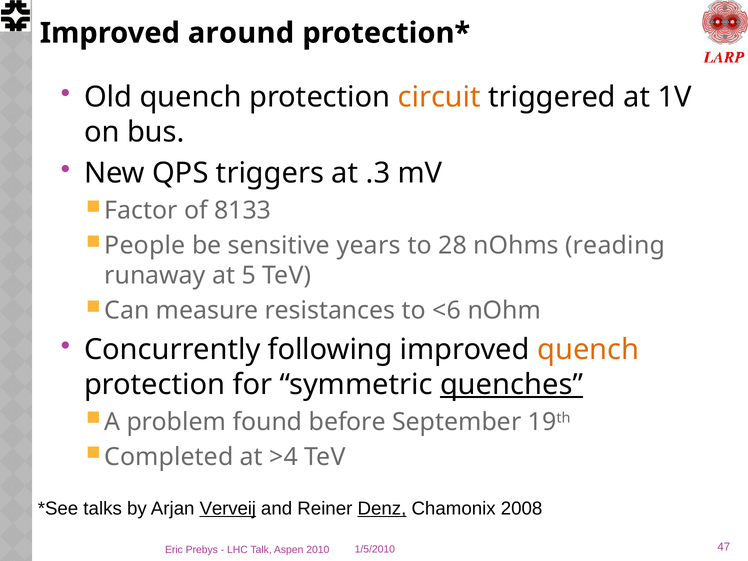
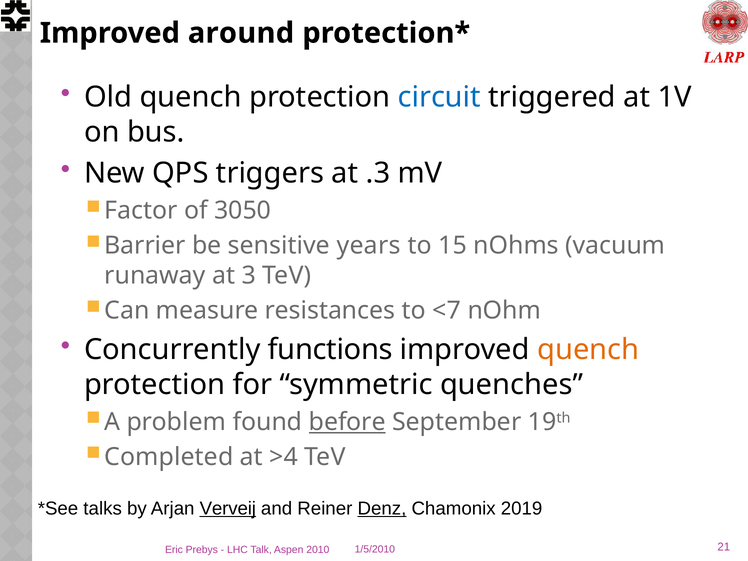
circuit colour: orange -> blue
8133: 8133 -> 3050
People: People -> Barrier
28: 28 -> 15
reading: reading -> vacuum
5: 5 -> 3
<6: <6 -> <7
following: following -> functions
quenches underline: present -> none
before underline: none -> present
2008: 2008 -> 2019
47: 47 -> 21
